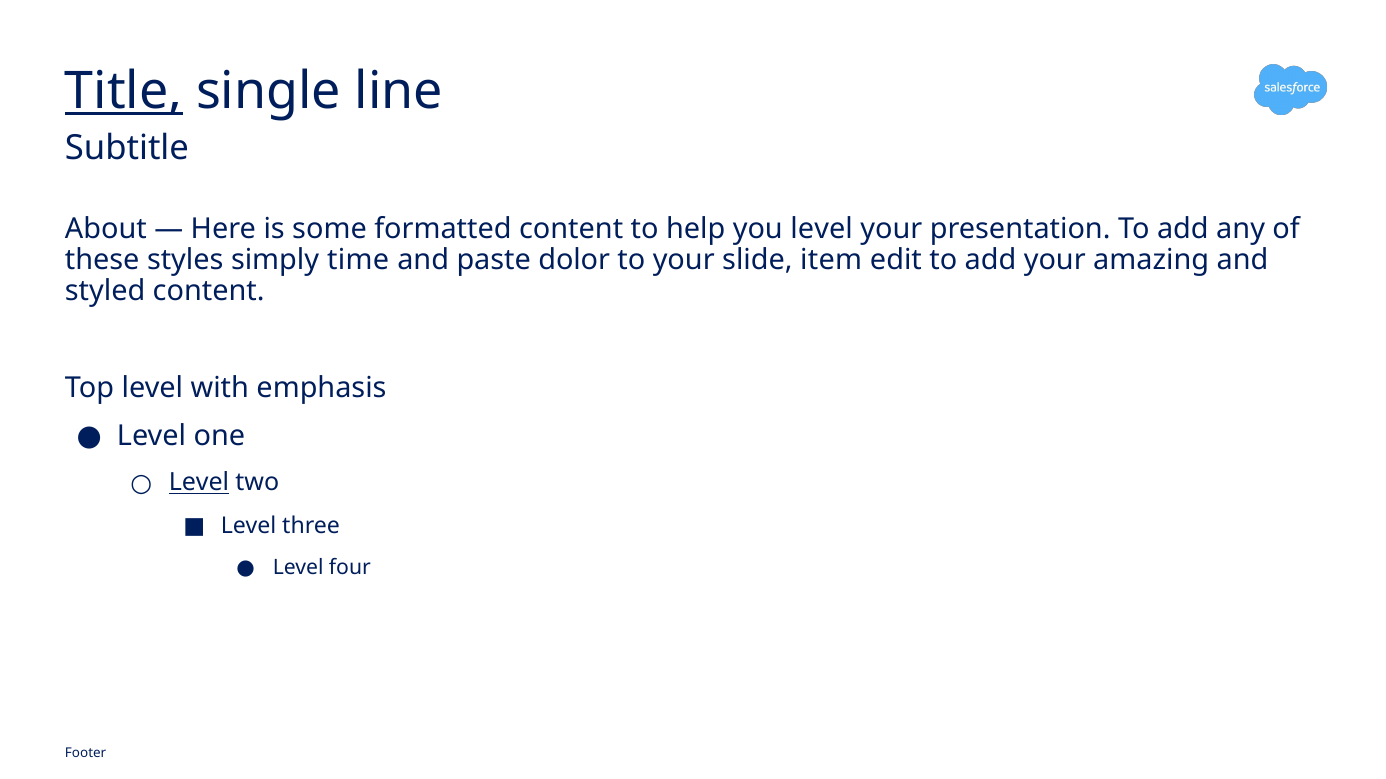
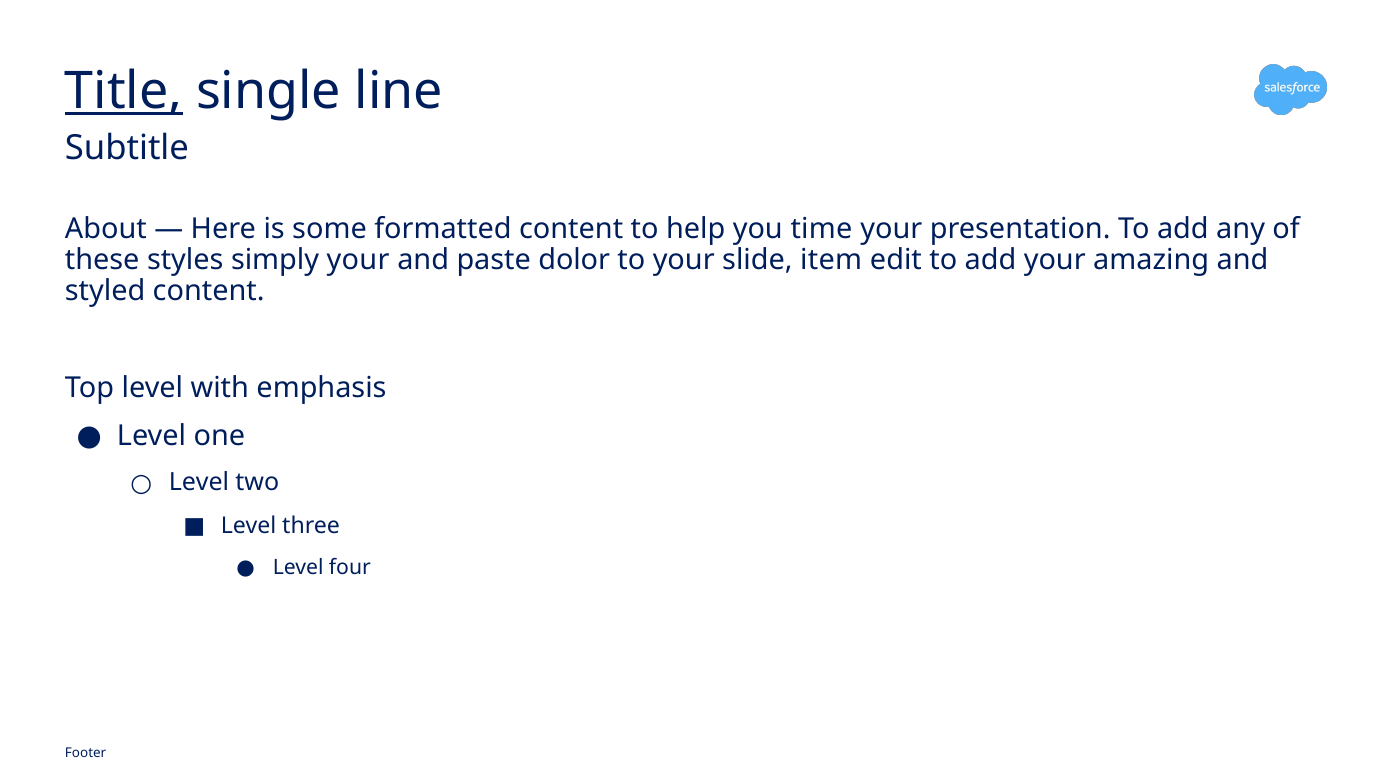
you level: level -> time
simply time: time -> your
Level at (199, 483) underline: present -> none
